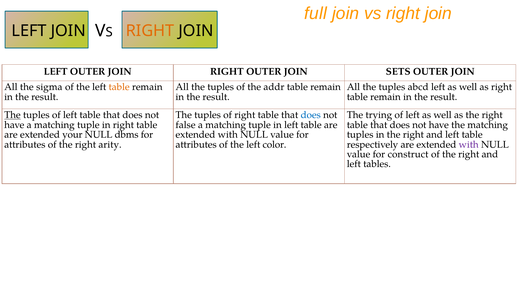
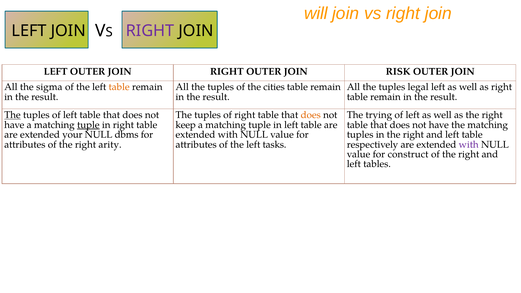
full: full -> will
RIGHT at (150, 31) colour: orange -> purple
SETS: SETS -> RISK
addr: addr -> cities
abcd: abcd -> legal
does at (311, 115) colour: blue -> orange
tuple at (88, 125) underline: none -> present
false: false -> keep
color: color -> tasks
